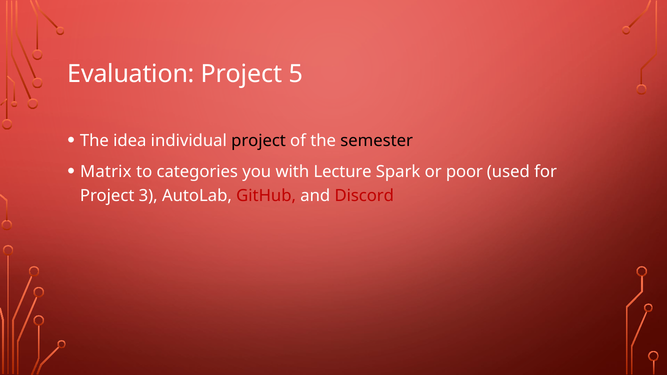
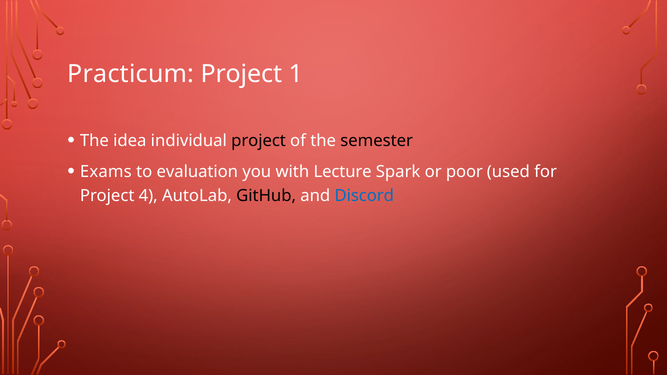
Evaluation: Evaluation -> Practicum
5: 5 -> 1
Matrix: Matrix -> Exams
categories: categories -> evaluation
3: 3 -> 4
GitHub colour: red -> black
Discord colour: red -> blue
